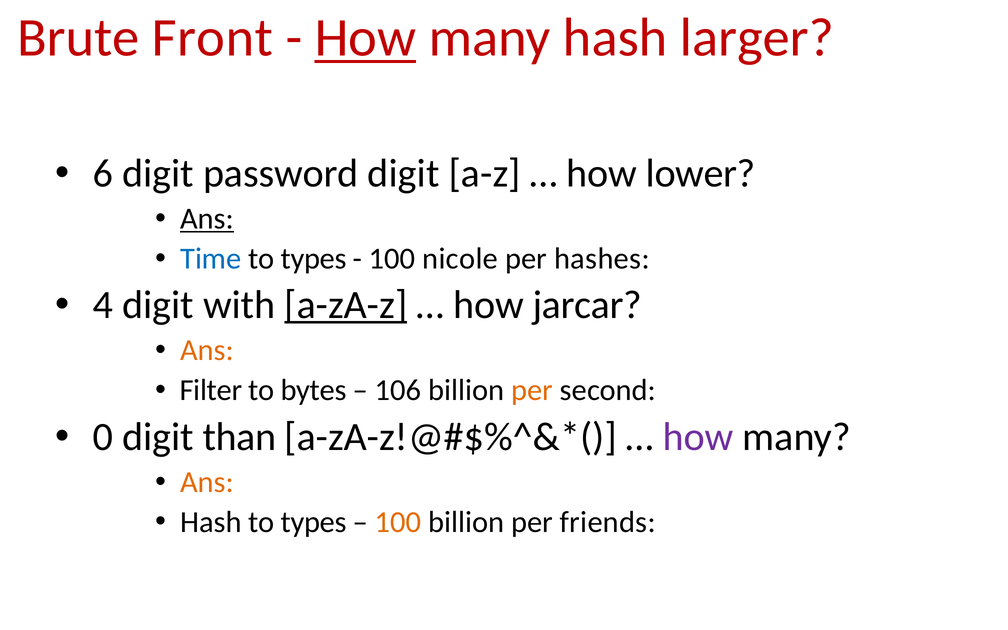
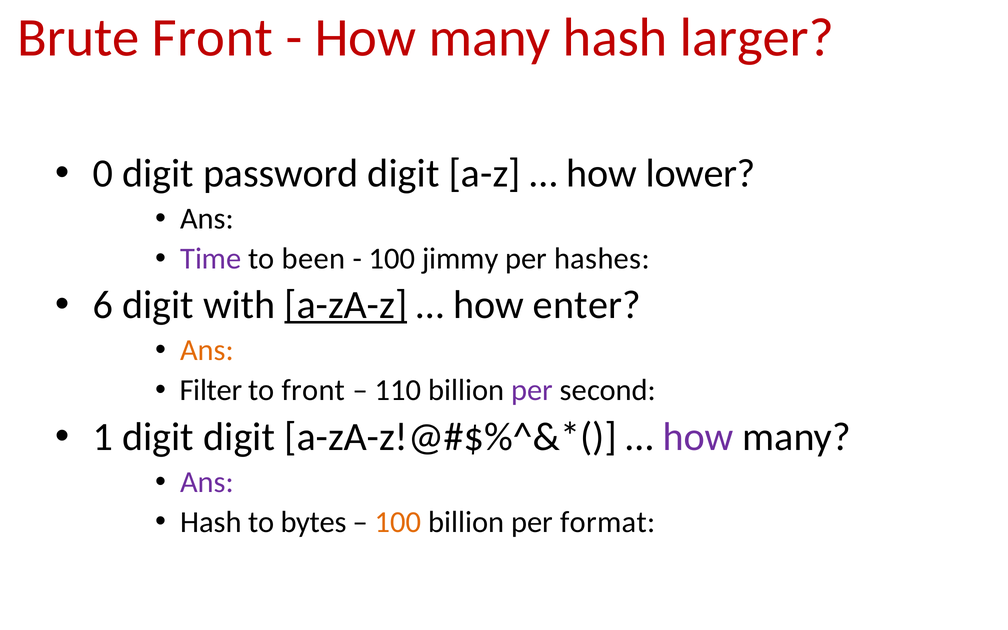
How at (365, 38) underline: present -> none
6: 6 -> 0
Ans at (207, 219) underline: present -> none
Time colour: blue -> purple
types at (314, 259): types -> been
nicole: nicole -> jimmy
4: 4 -> 6
jarcar: jarcar -> enter
to bytes: bytes -> front
106: 106 -> 110
per at (532, 390) colour: orange -> purple
0: 0 -> 1
digit than: than -> digit
Ans at (207, 482) colour: orange -> purple
types at (314, 522): types -> bytes
friends: friends -> format
